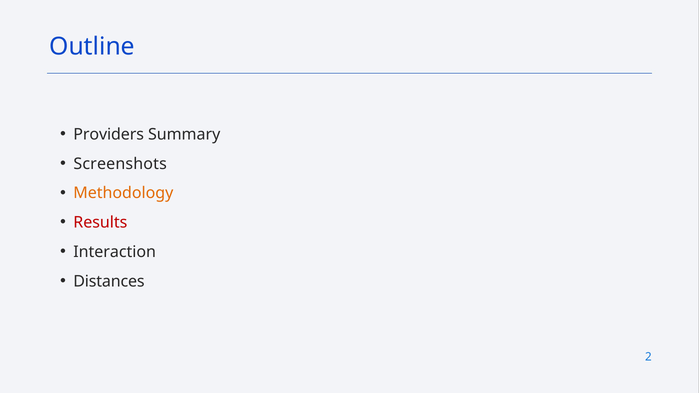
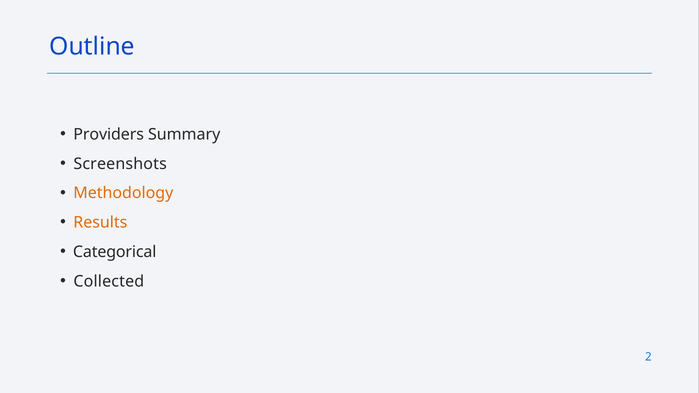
Results colour: red -> orange
Interaction: Interaction -> Categorical
Distances: Distances -> Collected
